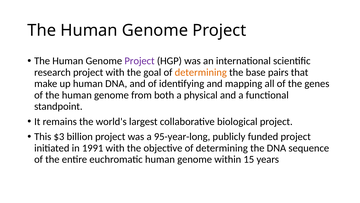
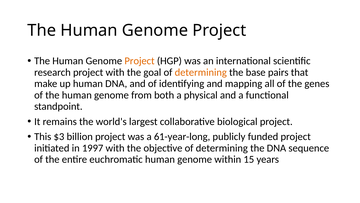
Project at (140, 61) colour: purple -> orange
95-year-long: 95-year-long -> 61-year-long
1991: 1991 -> 1997
